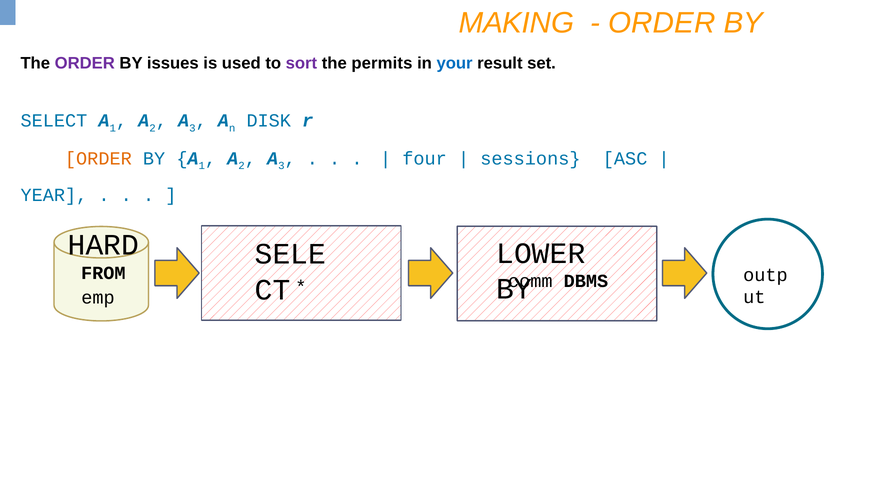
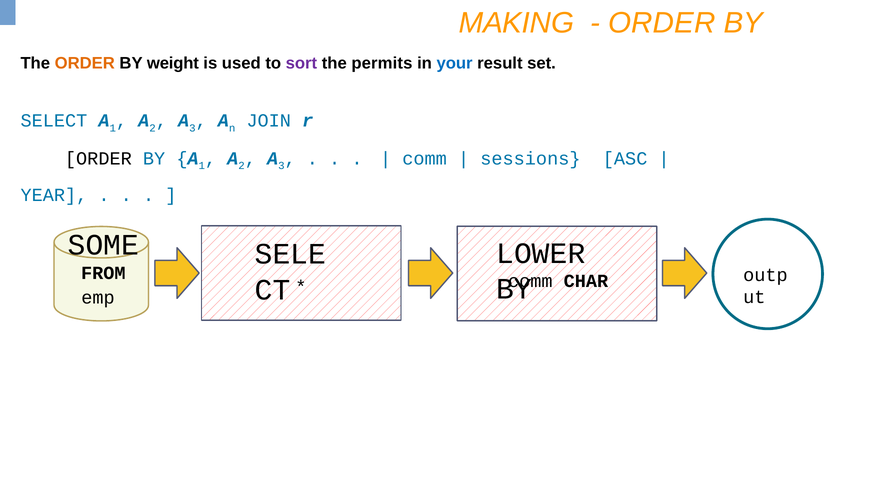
ORDER at (85, 63) colour: purple -> orange
issues: issues -> weight
DISK: DISK -> JOIN
ORDER at (98, 159) colour: orange -> black
four at (425, 159): four -> comm
HARD: HARD -> SOME
DBMS: DBMS -> CHAR
